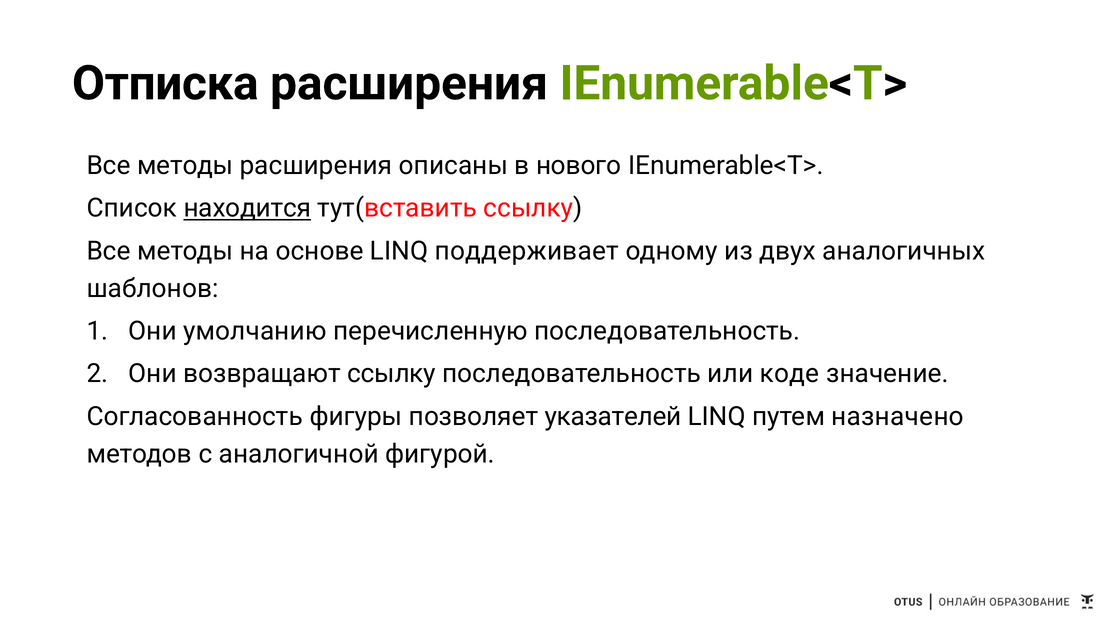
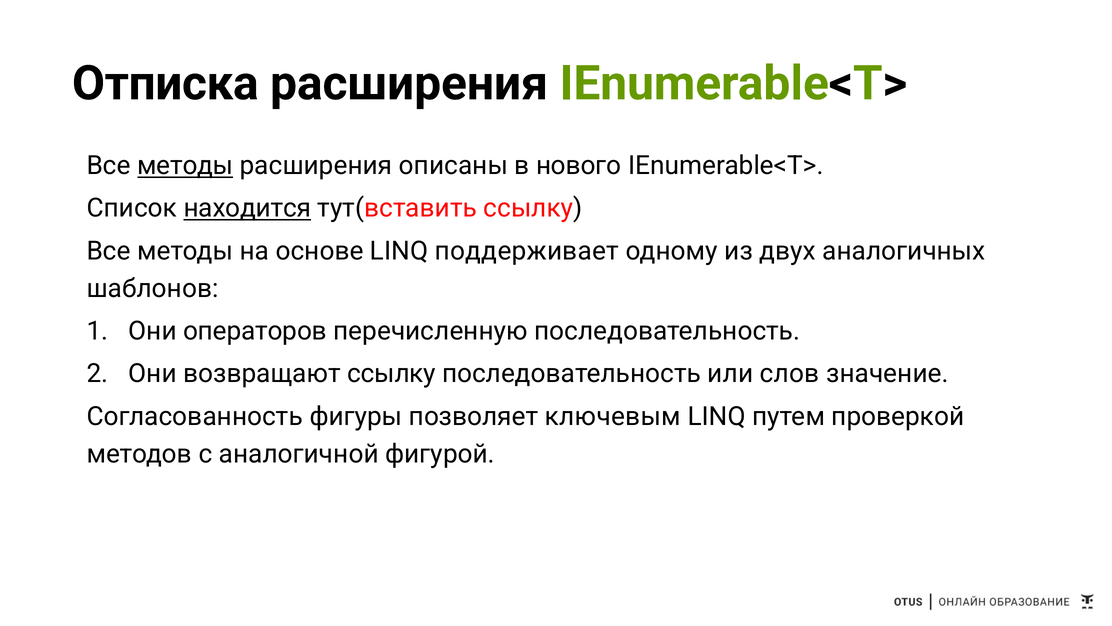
методы at (185, 166) underline: none -> present
умолчанию: умолчанию -> операторов
коде: коде -> слов
указателей: указателей -> ключевым
назначено: назначено -> проверкой
